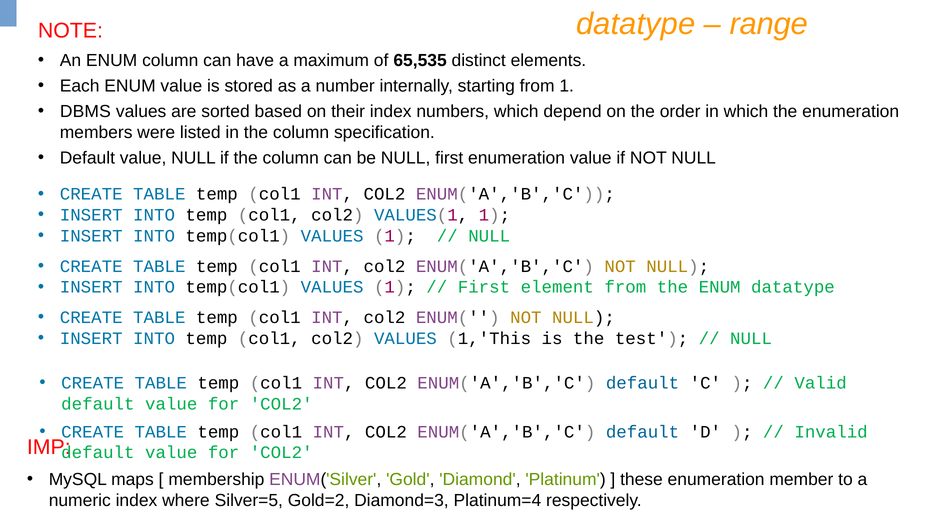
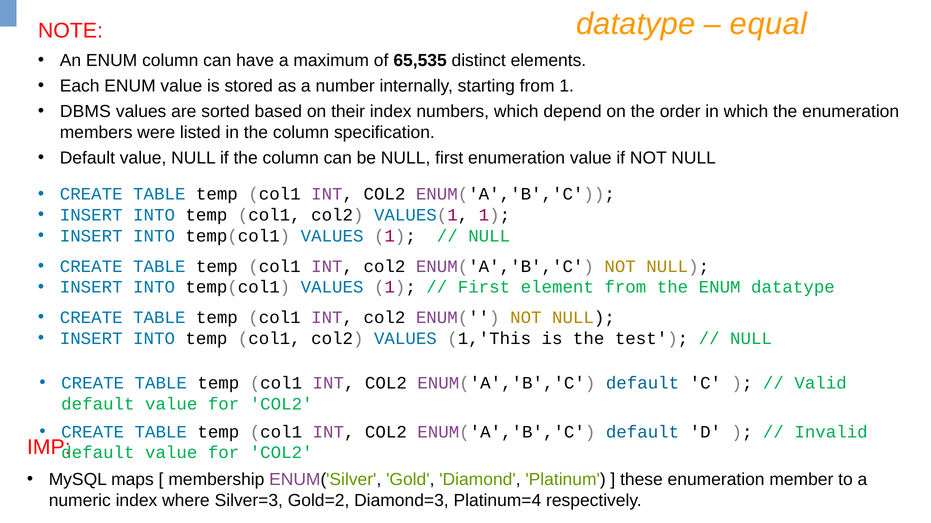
range: range -> equal
Silver=5: Silver=5 -> Silver=3
